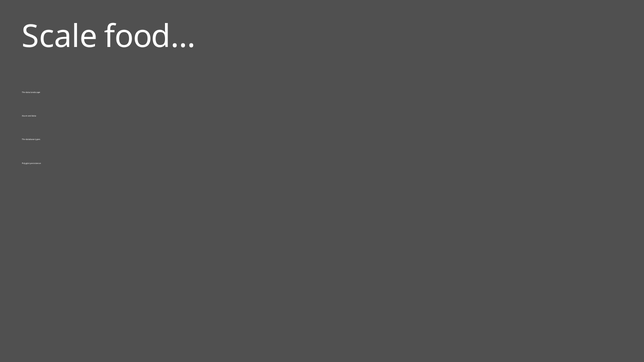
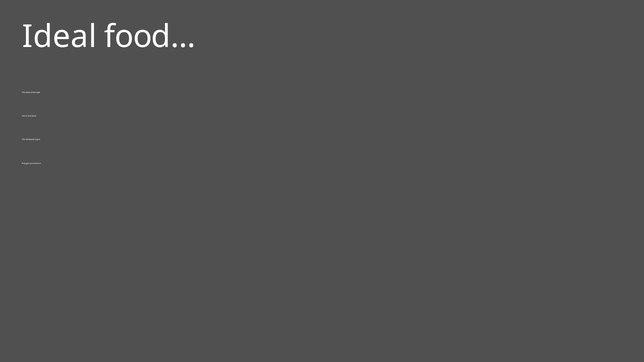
Scale: Scale -> Ideal
